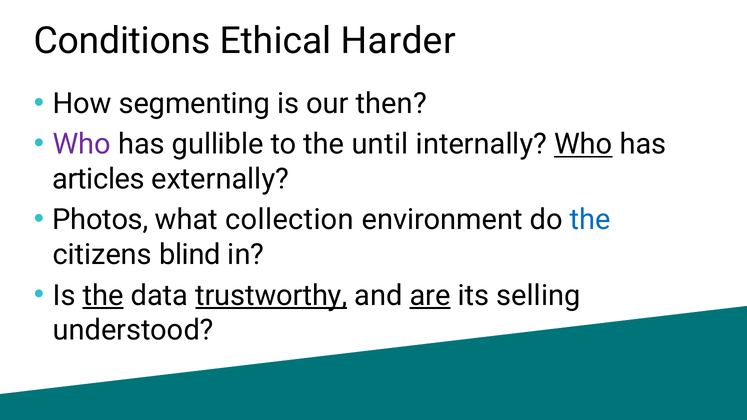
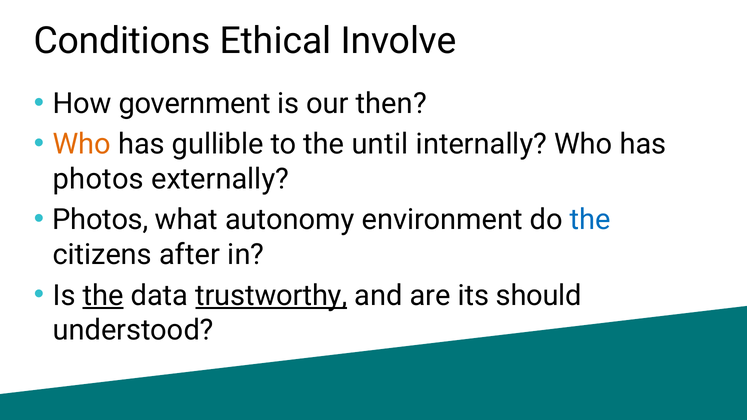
Harder: Harder -> Involve
segmenting: segmenting -> government
Who at (82, 144) colour: purple -> orange
Who at (583, 144) underline: present -> none
articles at (99, 179): articles -> photos
collection: collection -> autonomy
blind: blind -> after
are underline: present -> none
selling: selling -> should
